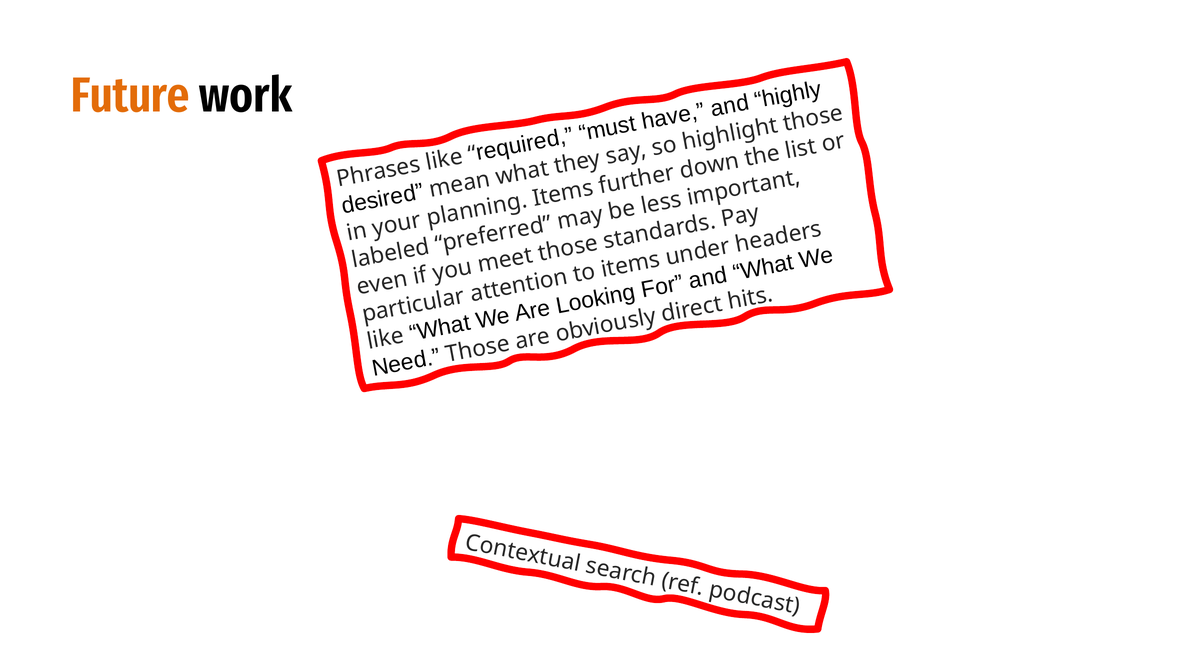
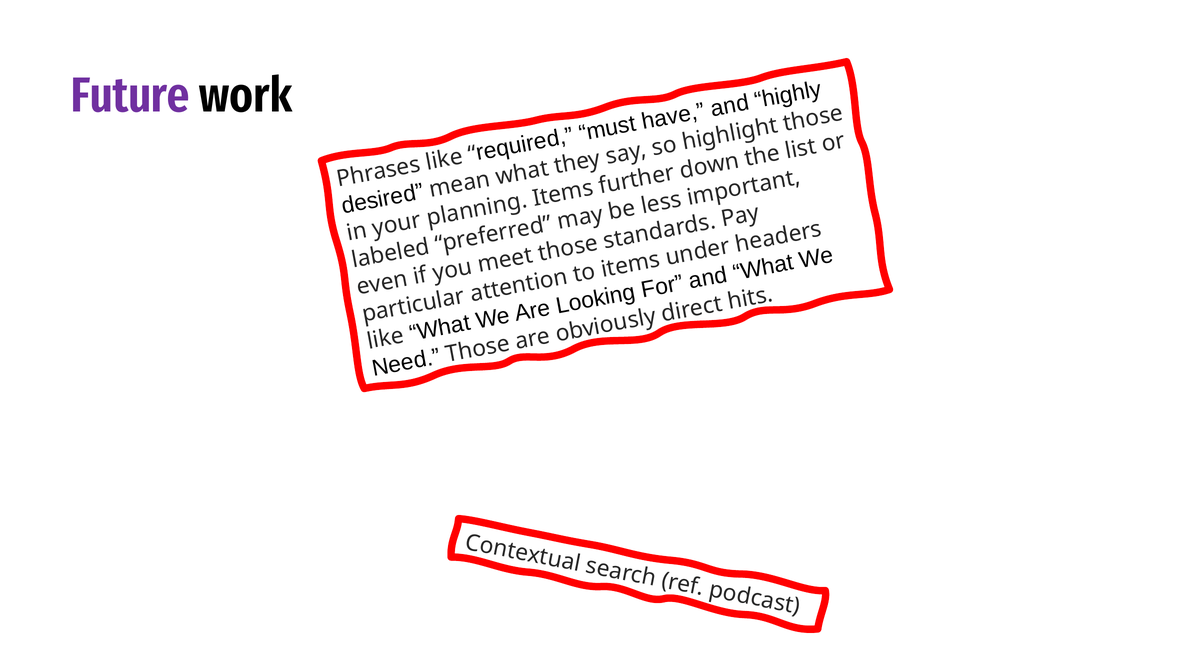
Future colour: orange -> purple
